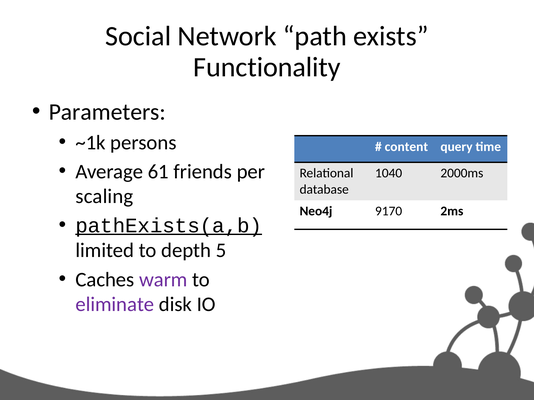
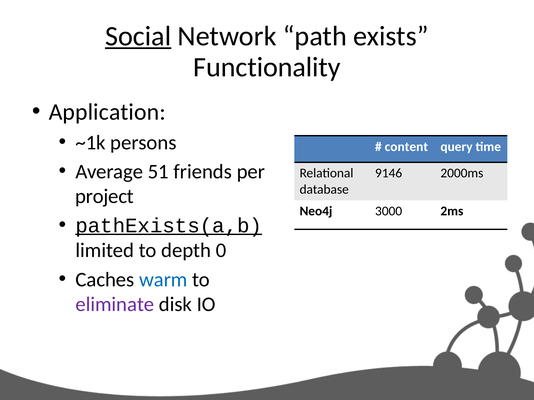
Social underline: none -> present
Parameters: Parameters -> Application
61: 61 -> 51
1040: 1040 -> 9146
scaling: scaling -> project
9170: 9170 -> 3000
5: 5 -> 0
warm colour: purple -> blue
